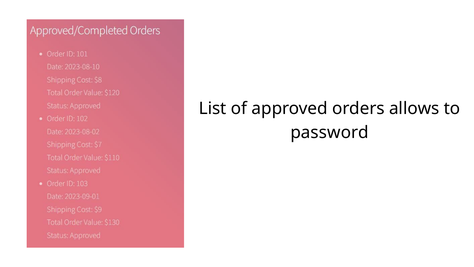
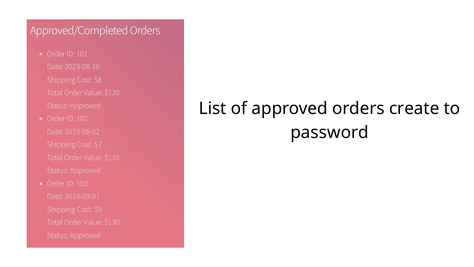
allows: allows -> create
